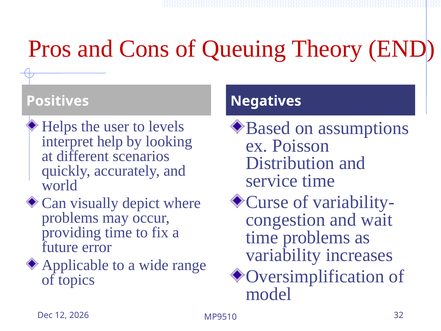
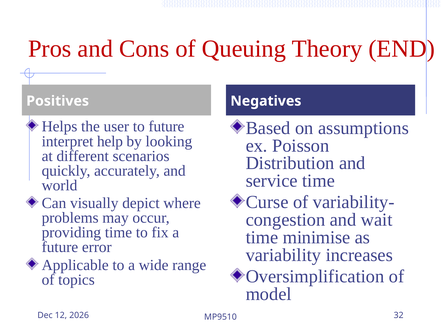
to levels: levels -> future
time problems: problems -> minimise
